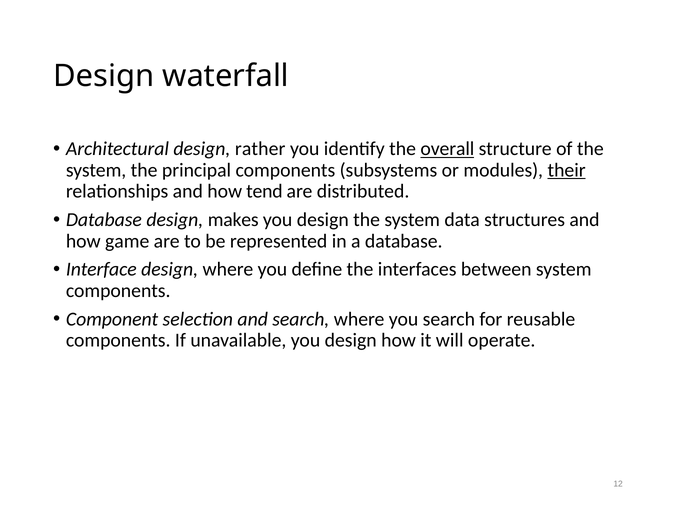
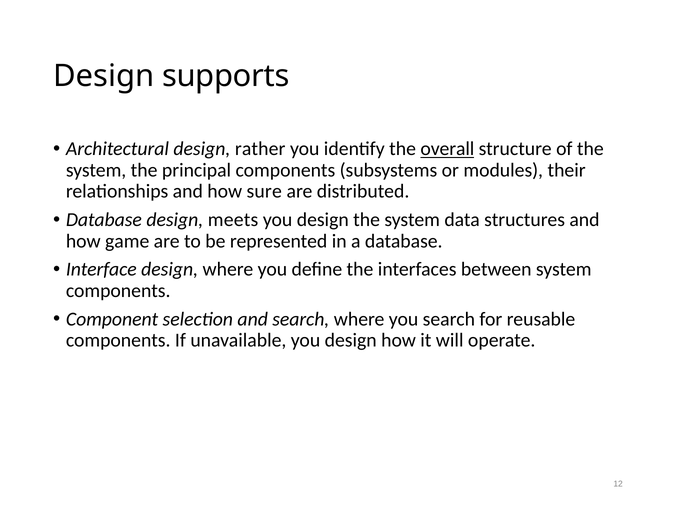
waterfall: waterfall -> supports
their underline: present -> none
tend: tend -> sure
makes: makes -> meets
